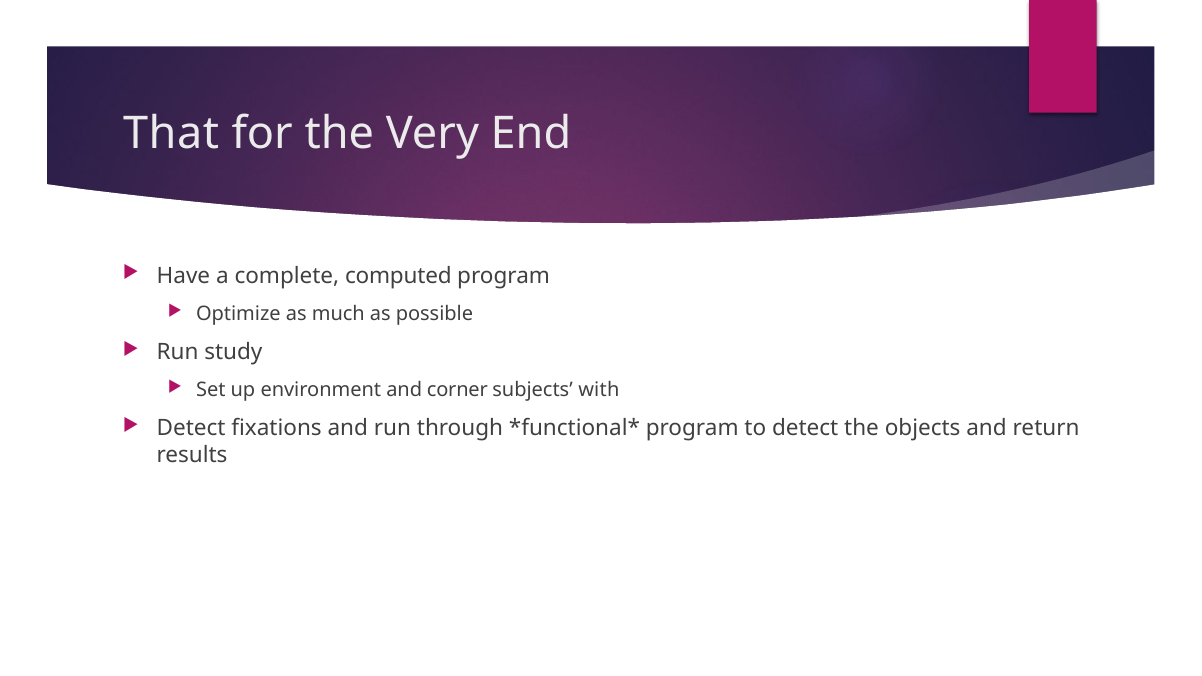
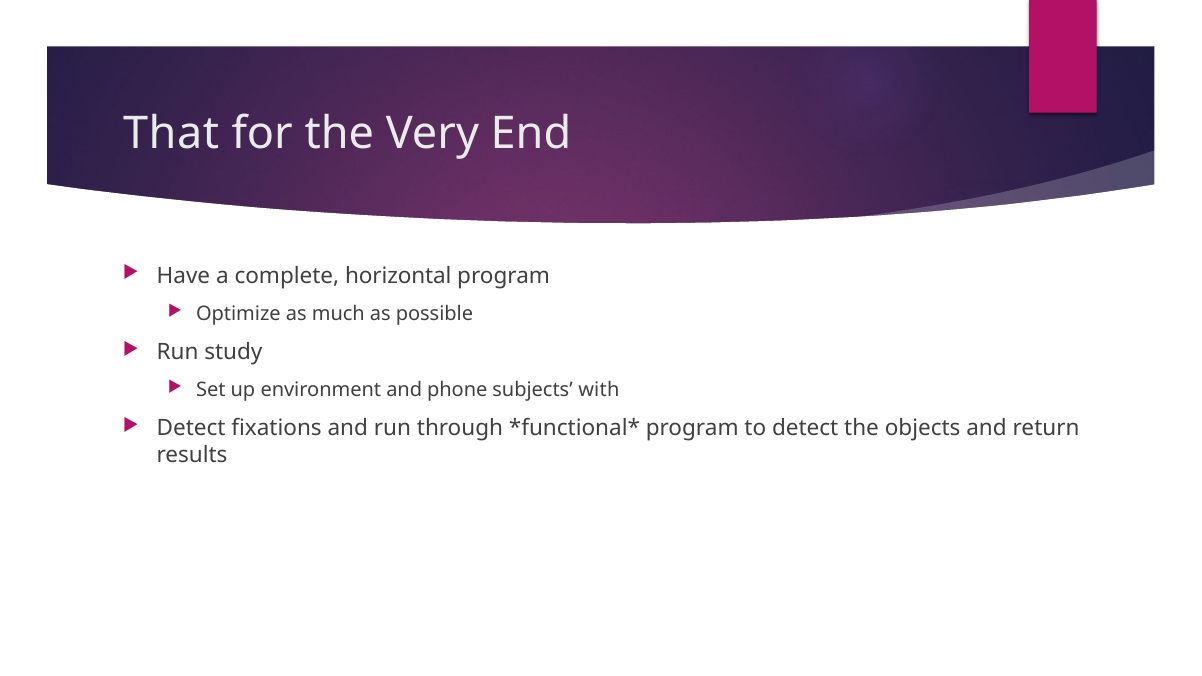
computed: computed -> horizontal
corner: corner -> phone
